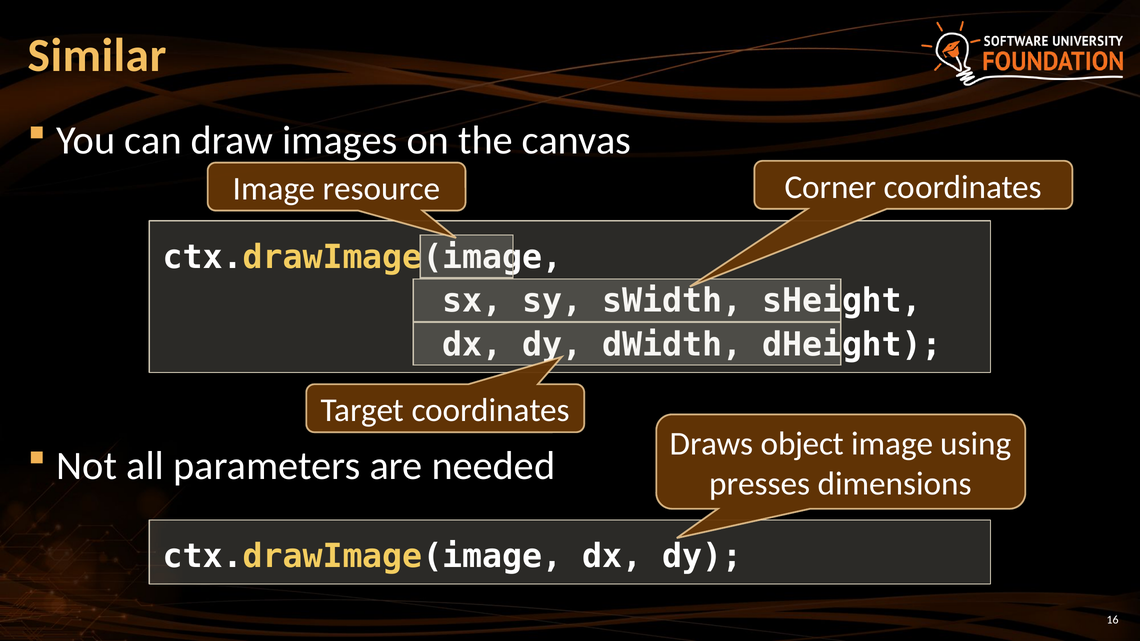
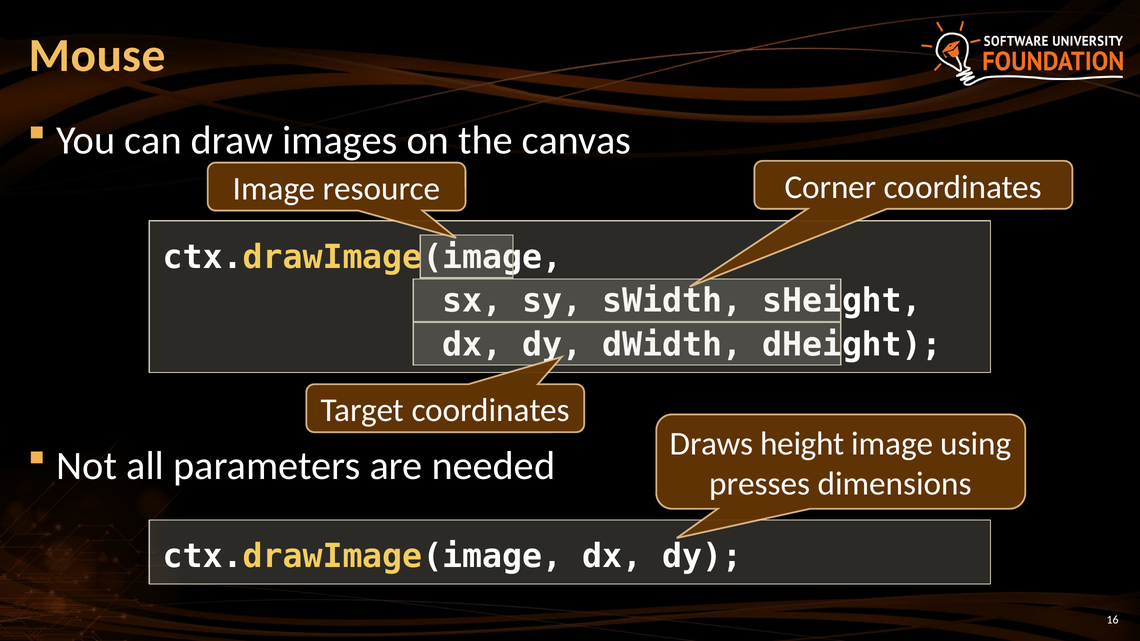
Similar: Similar -> Mouse
object: object -> height
